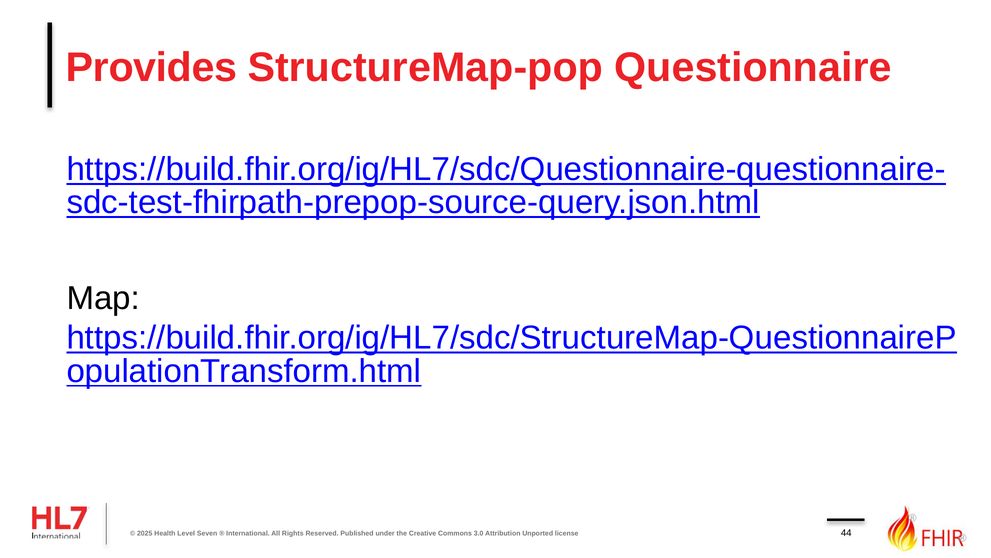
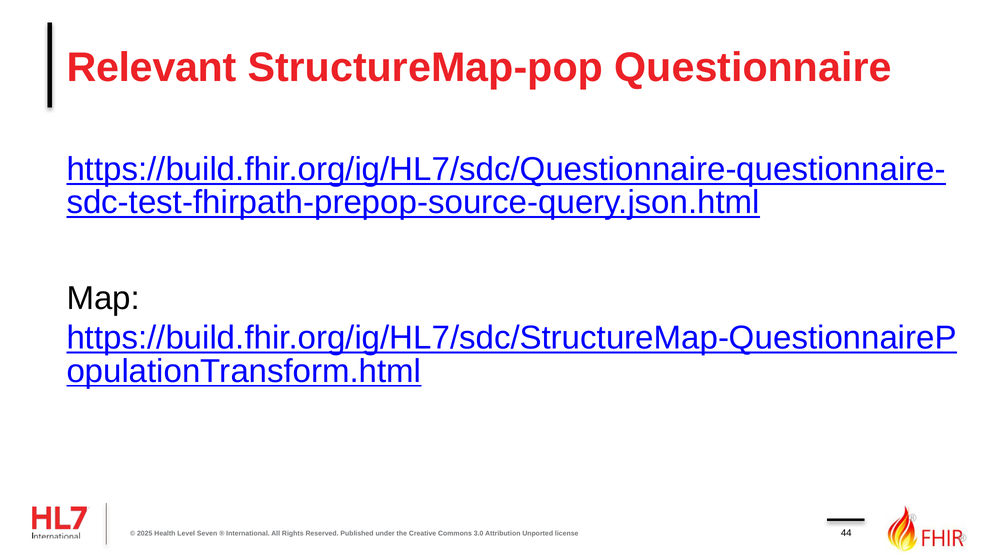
Provides: Provides -> Relevant
